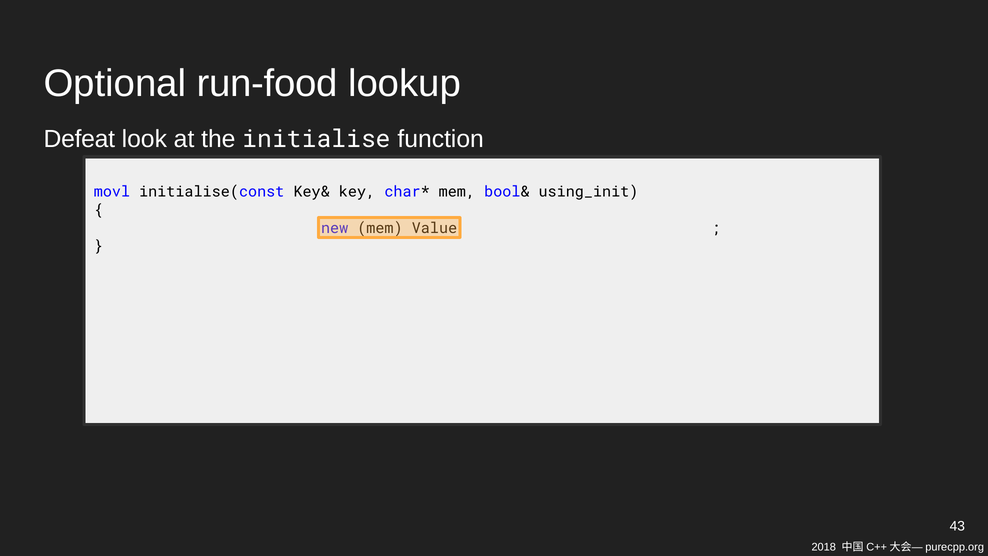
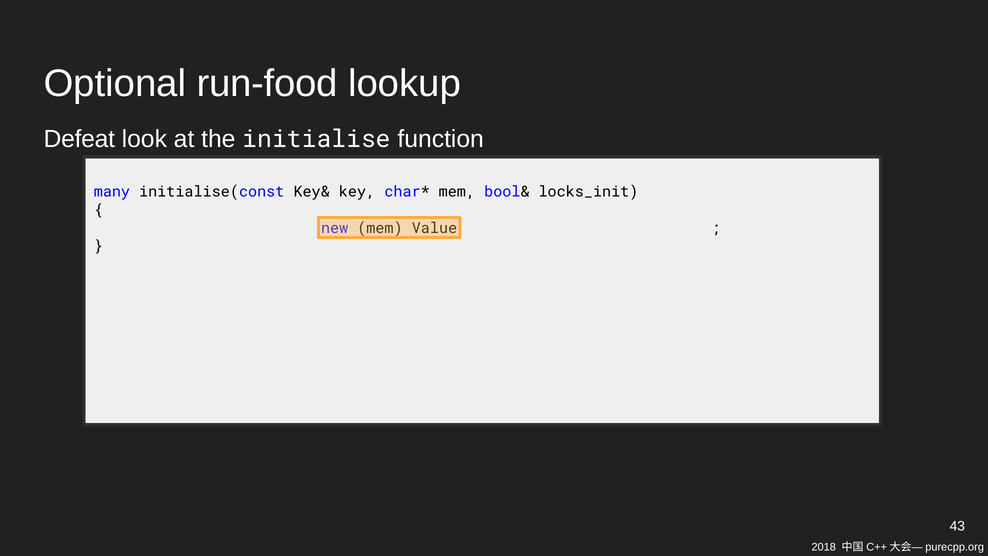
movl: movl -> many
using_init: using_init -> locks_init
